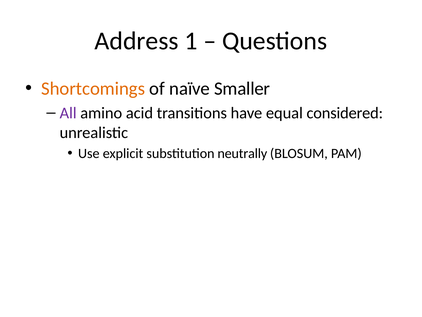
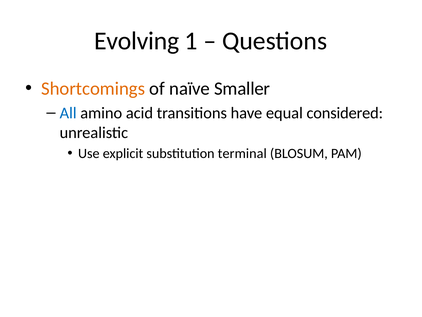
Address: Address -> Evolving
All colour: purple -> blue
neutrally: neutrally -> terminal
